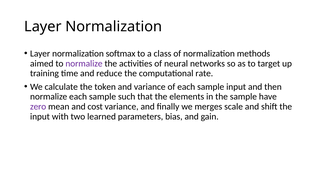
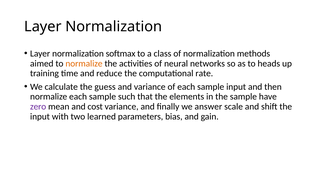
normalize at (84, 64) colour: purple -> orange
target: target -> heads
token: token -> guess
merges: merges -> answer
